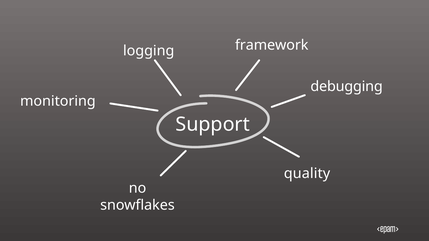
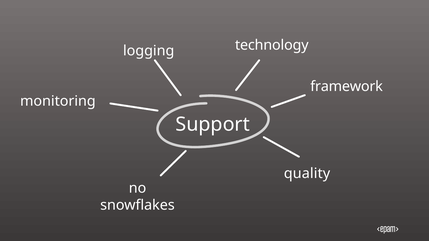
framework: framework -> technology
debugging: debugging -> framework
